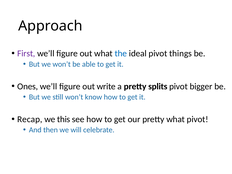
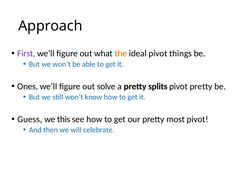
the colour: blue -> orange
write: write -> solve
pivot bigger: bigger -> pretty
Recap: Recap -> Guess
pretty what: what -> most
